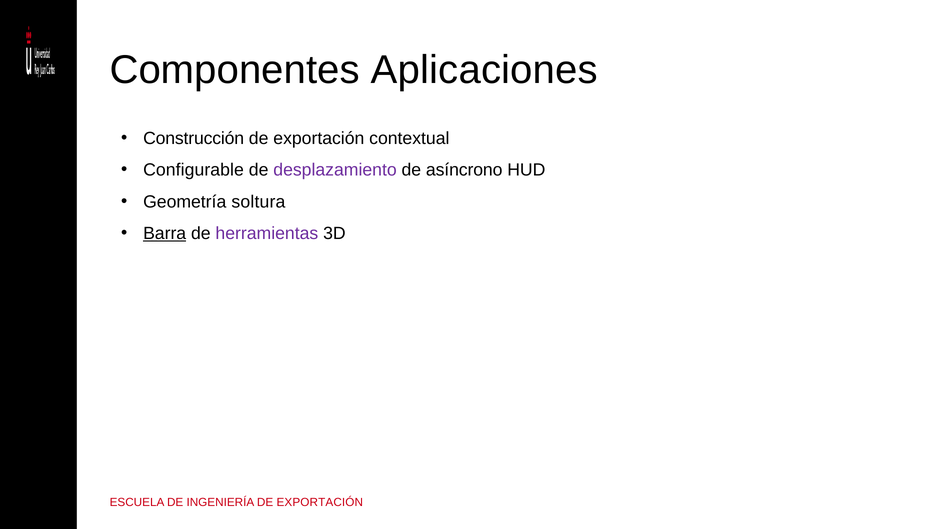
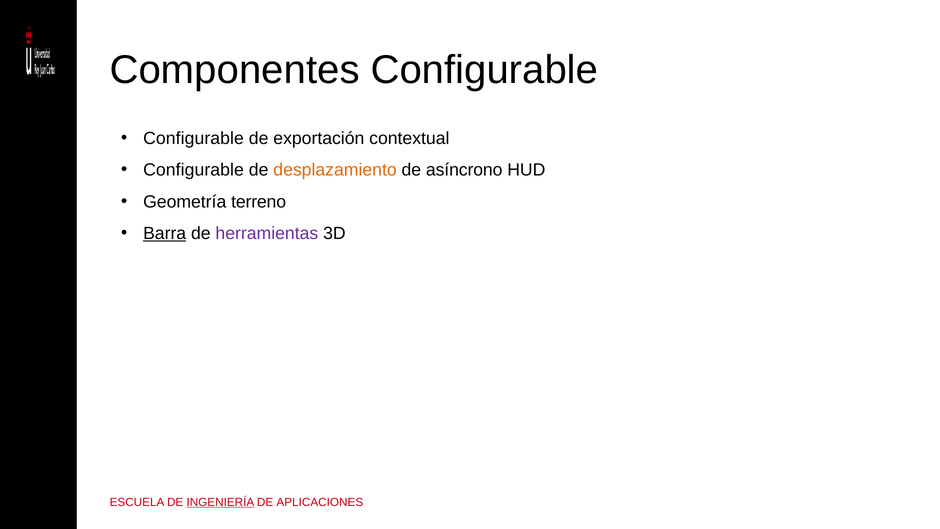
Componentes Aplicaciones: Aplicaciones -> Configurable
Construcción at (194, 138): Construcción -> Configurable
desplazamiento colour: purple -> orange
soltura: soltura -> terreno
INGENIERÍA underline: none -> present
EXPORTACIÓN at (320, 502): EXPORTACIÓN -> APLICACIONES
